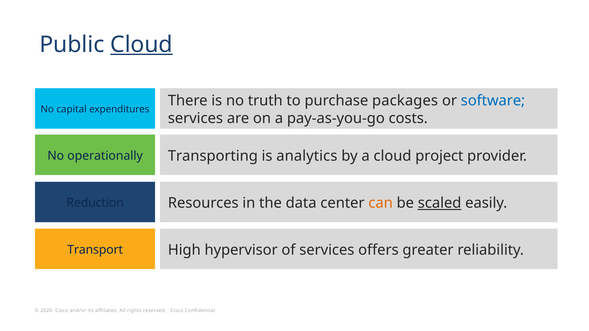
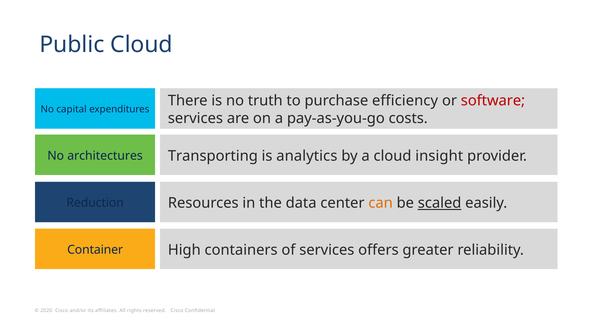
Cloud at (141, 45) underline: present -> none
packages: packages -> efficiency
software colour: blue -> red
project: project -> insight
operationally: operationally -> architectures
hypervisor: hypervisor -> containers
Transport: Transport -> Container
